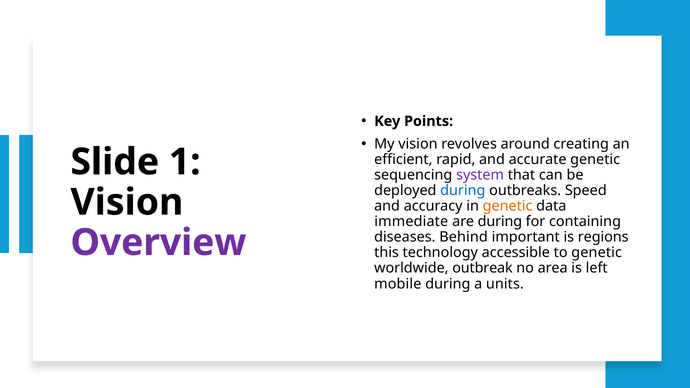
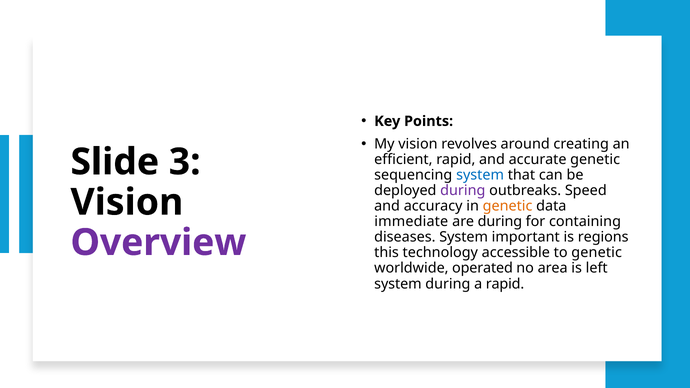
1: 1 -> 3
system at (480, 175) colour: purple -> blue
during at (463, 191) colour: blue -> purple
diseases Behind: Behind -> System
outbreak: outbreak -> operated
mobile at (398, 284): mobile -> system
a units: units -> rapid
